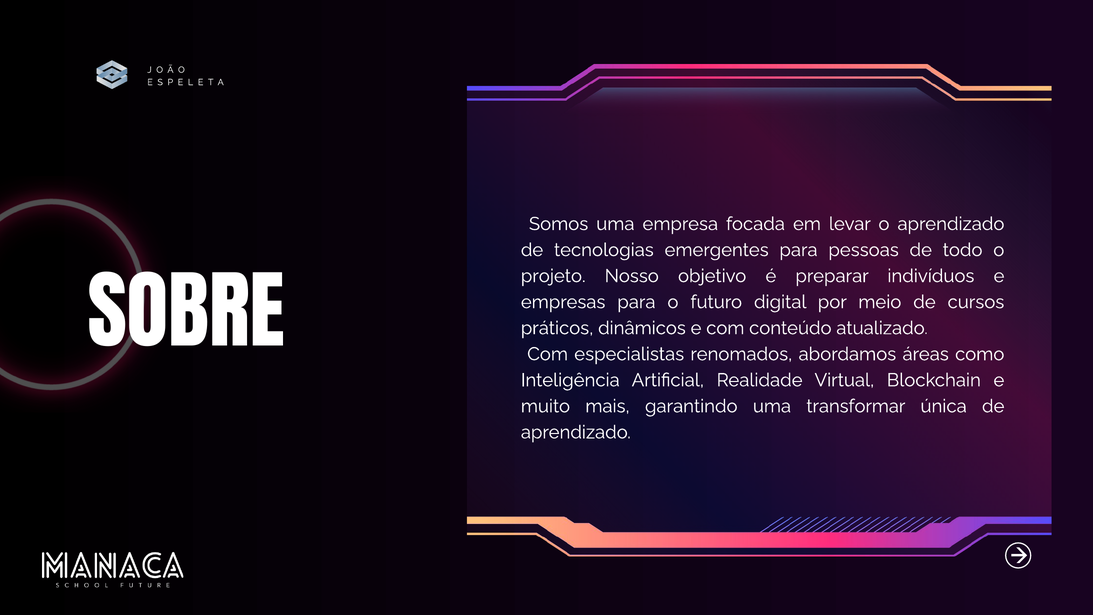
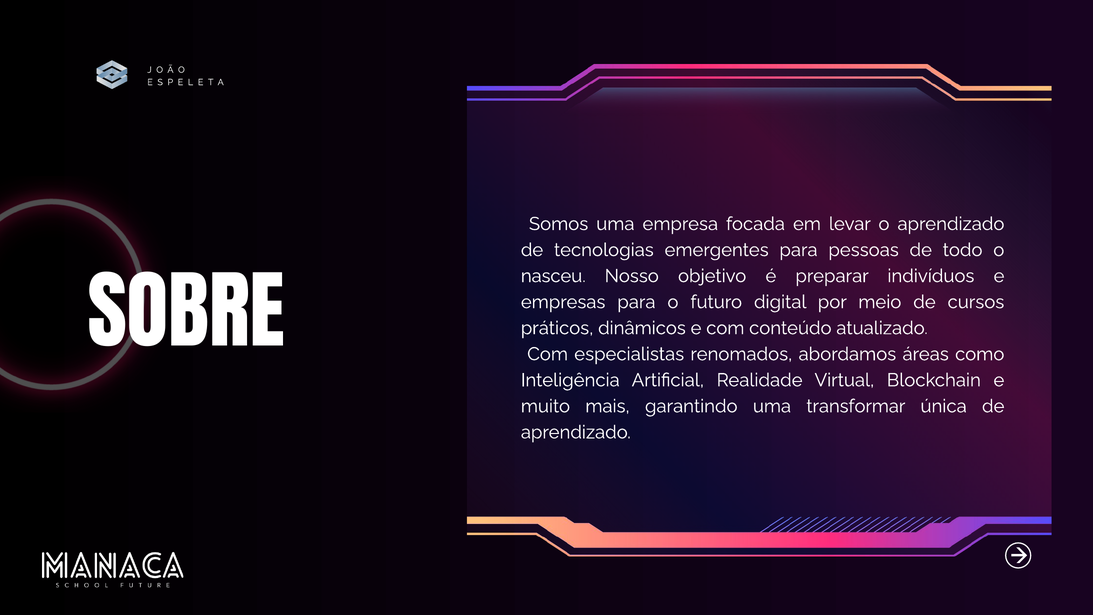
projeto: projeto -> nasceu
